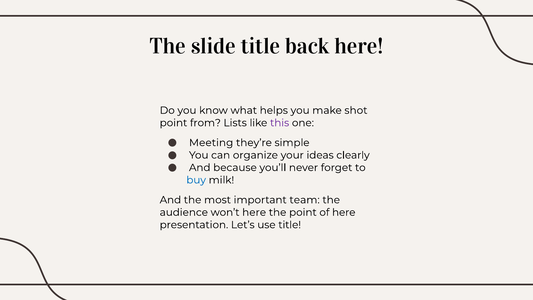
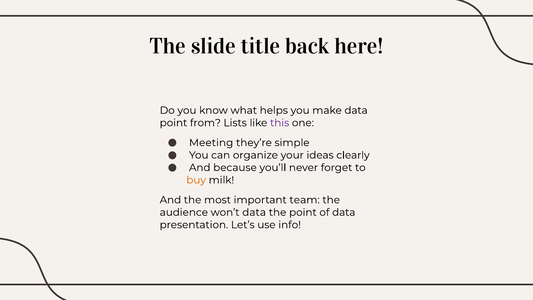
make shot: shot -> data
buy colour: blue -> orange
won’t here: here -> data
of here: here -> data
use title: title -> info
